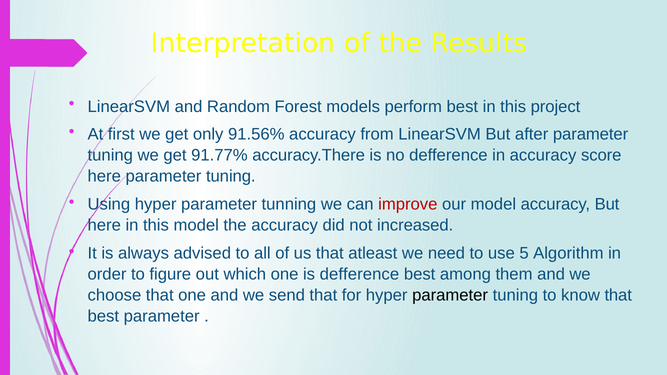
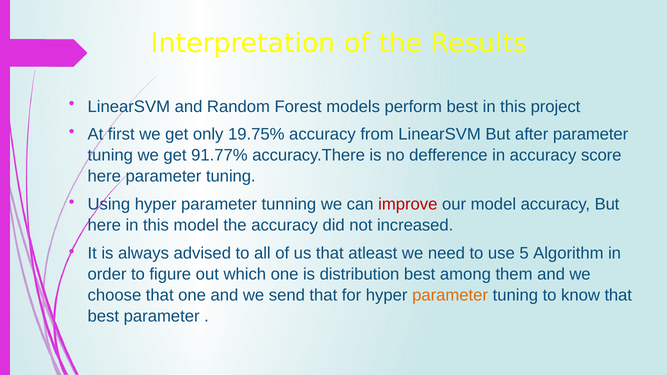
91.56%: 91.56% -> 19.75%
is defference: defference -> distribution
parameter at (450, 295) colour: black -> orange
